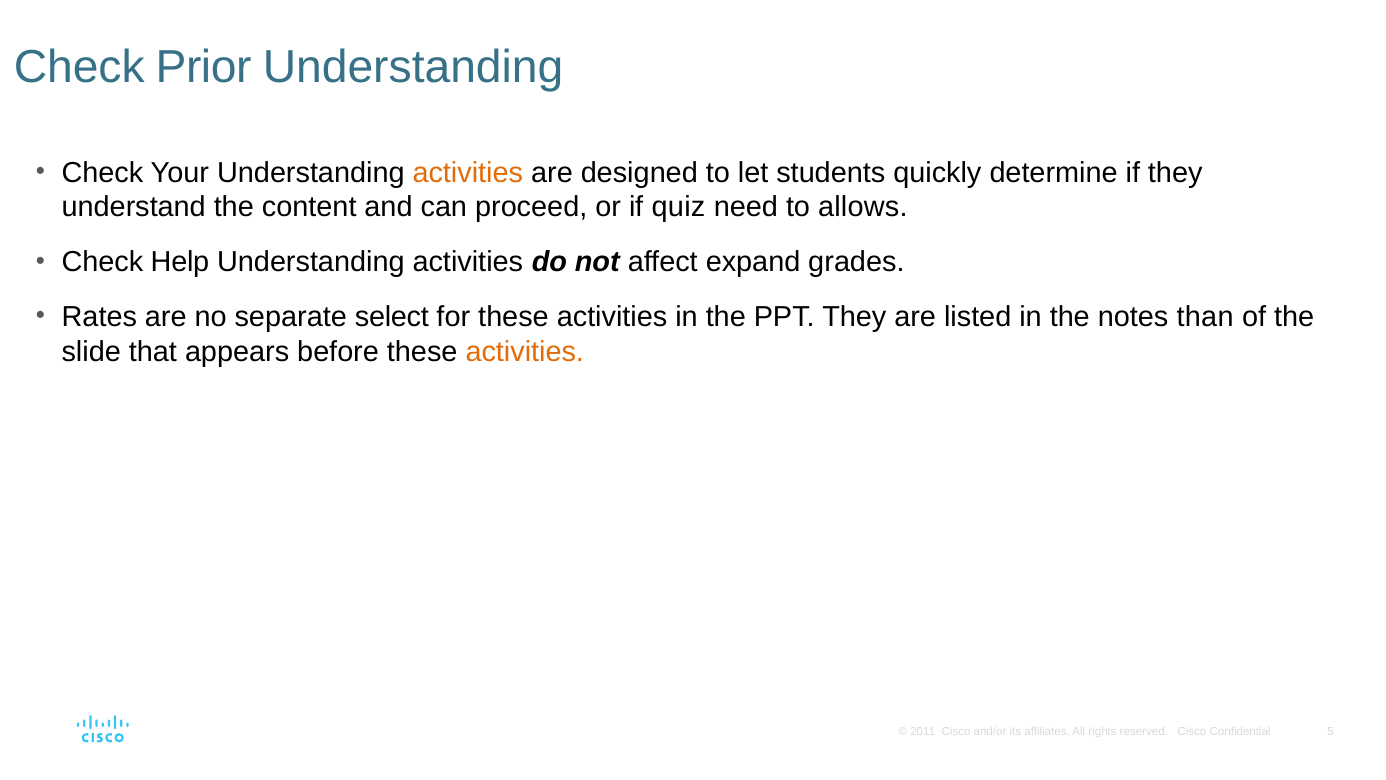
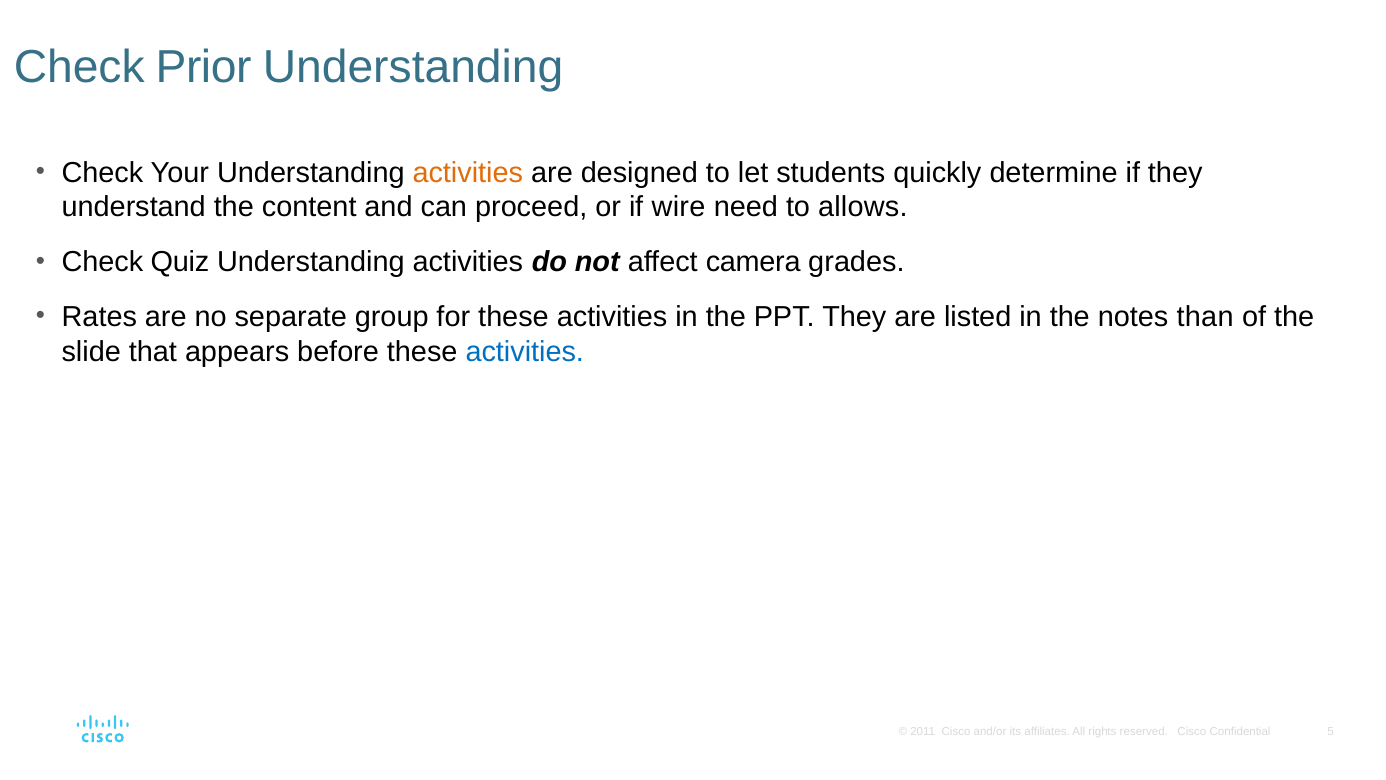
quiz: quiz -> wire
Help: Help -> Quiz
expand: expand -> camera
select: select -> group
activities at (525, 352) colour: orange -> blue
